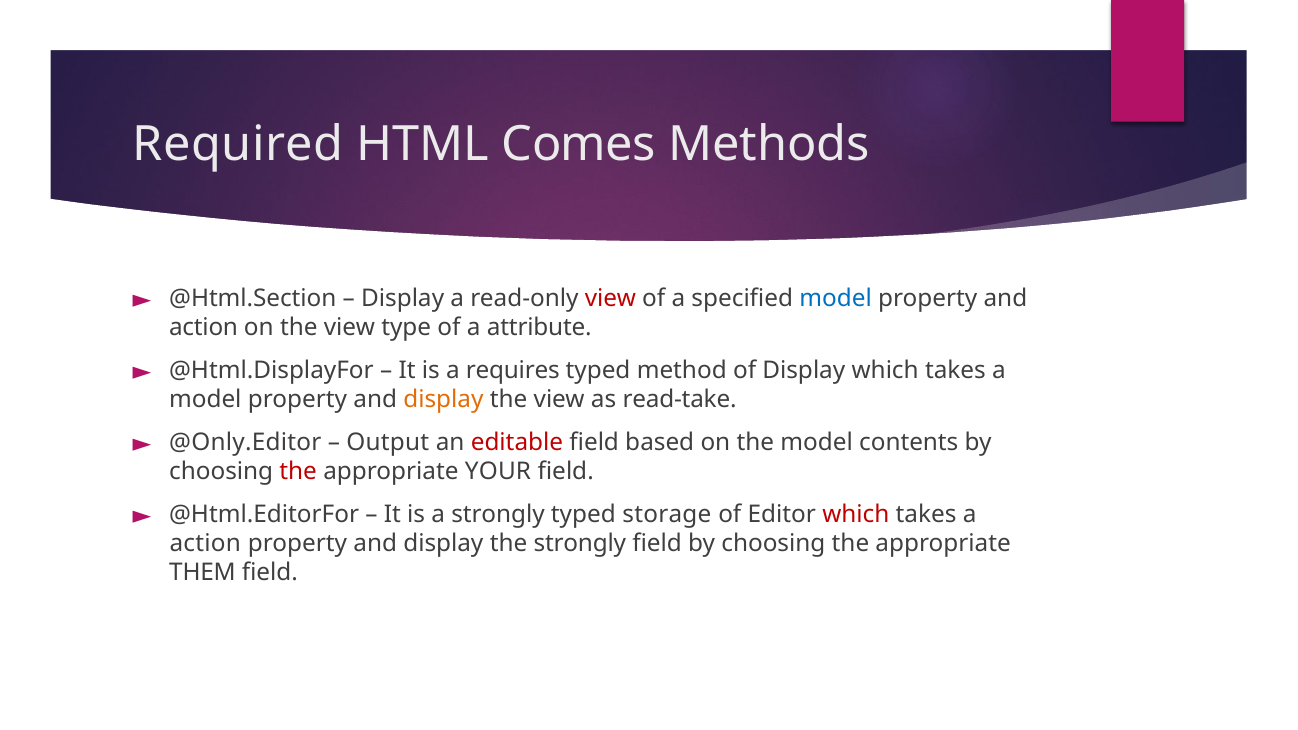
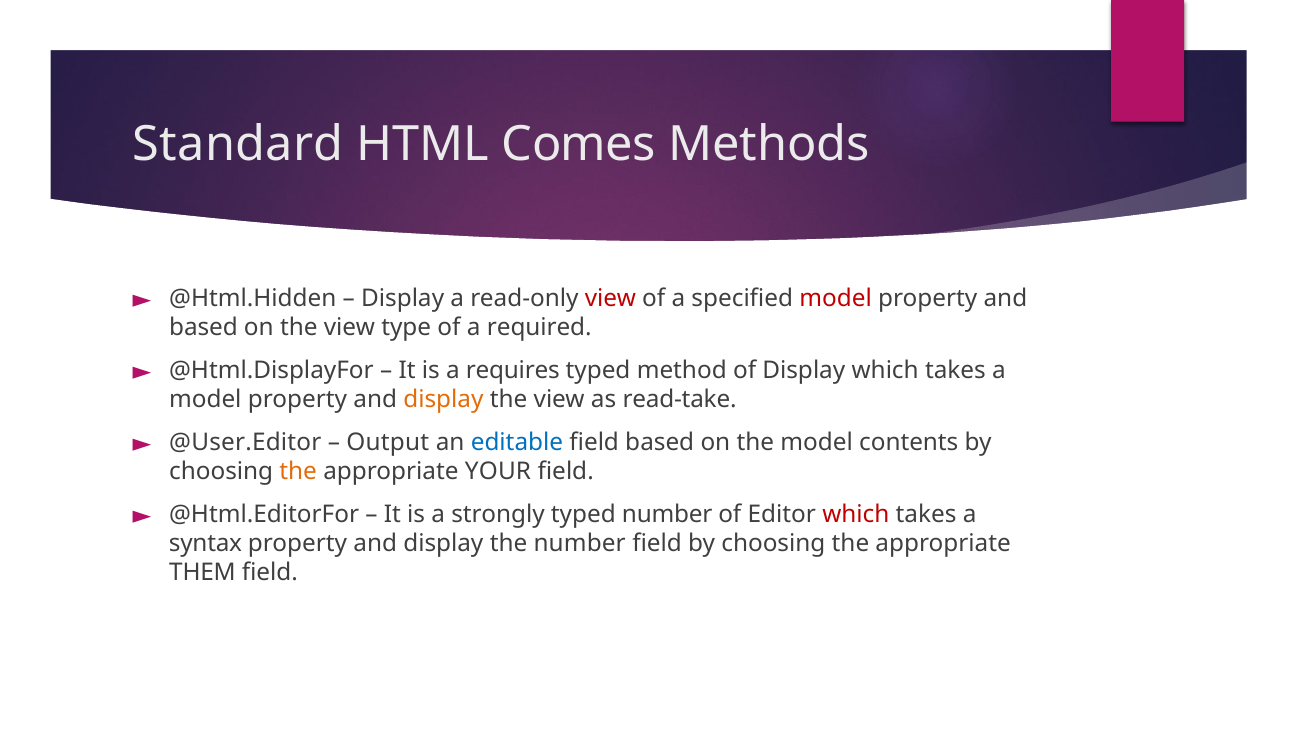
Required: Required -> Standard
@Html.Section: @Html.Section -> @Html.Hidden
model at (836, 298) colour: blue -> red
action at (204, 328): action -> based
attribute: attribute -> required
@Only.Editor: @Only.Editor -> @User.Editor
editable colour: red -> blue
the at (298, 471) colour: red -> orange
typed storage: storage -> number
action at (205, 543): action -> syntax
the strongly: strongly -> number
